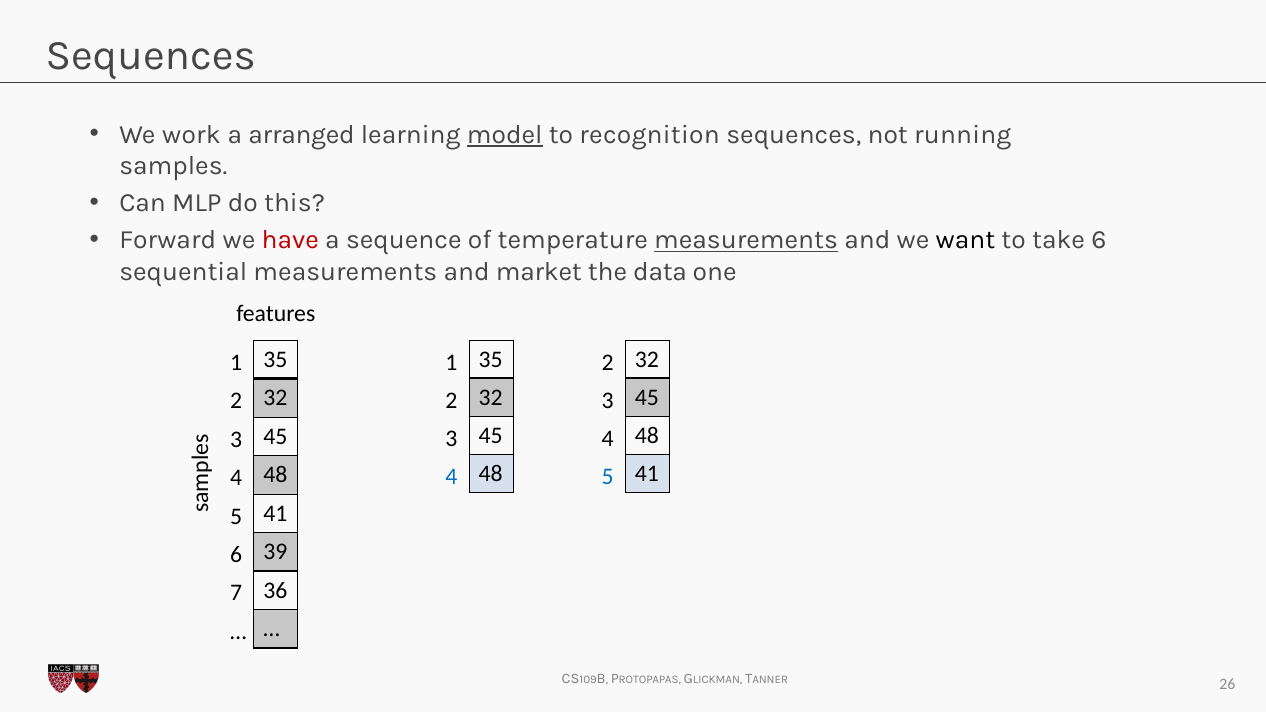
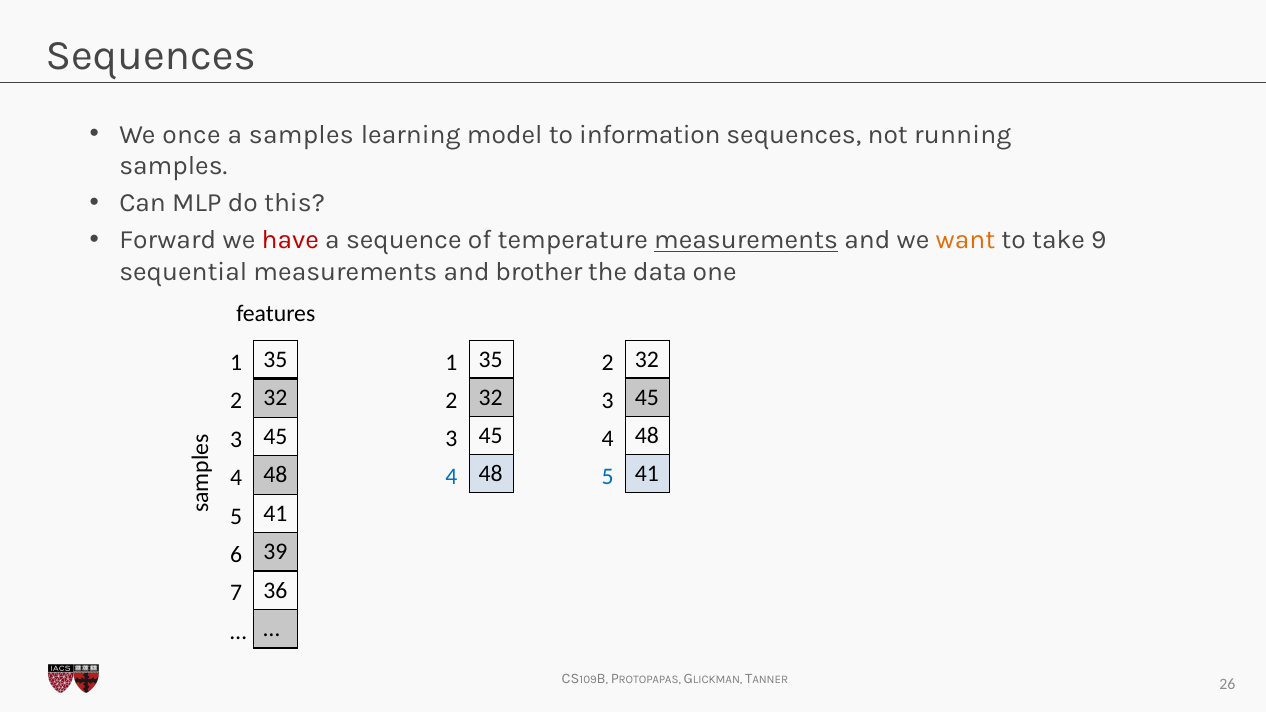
work: work -> once
a arranged: arranged -> samples
model underline: present -> none
recognition: recognition -> information
want colour: black -> orange
take 6: 6 -> 9
market: market -> brother
